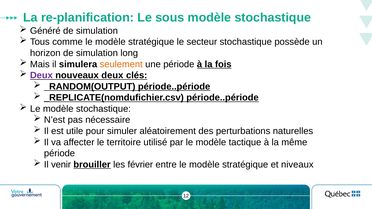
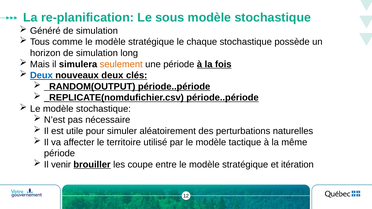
secteur: secteur -> chaque
Deux at (41, 75) colour: purple -> blue
février: février -> coupe
niveaux: niveaux -> itération
